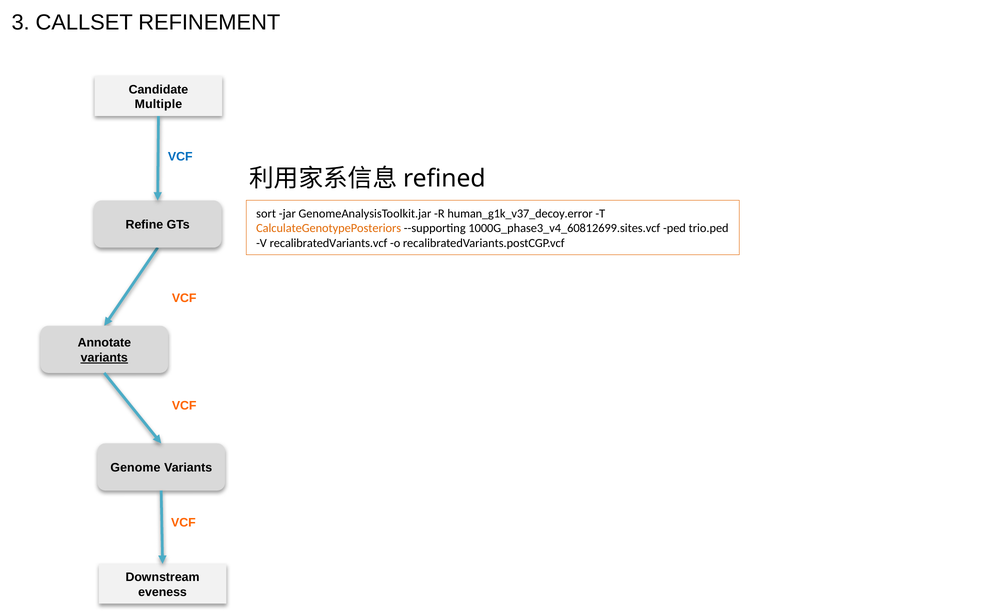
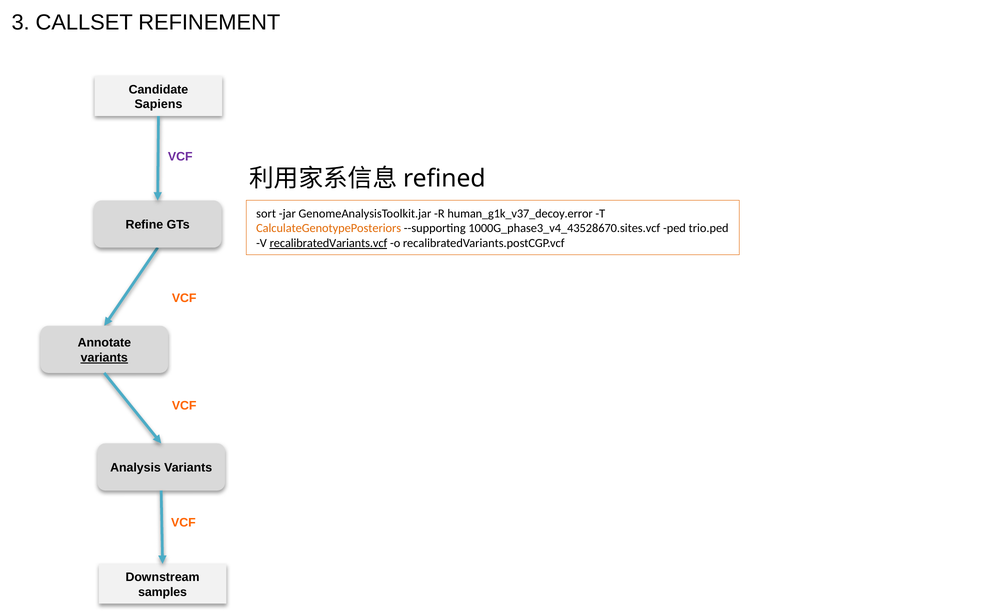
Multiple: Multiple -> Sapiens
VCF at (180, 157) colour: blue -> purple
1000G_phase3_v4_60812699.sites.vcf: 1000G_phase3_v4_60812699.sites.vcf -> 1000G_phase3_v4_43528670.sites.vcf
recalibratedVariants.vcf underline: none -> present
Genome: Genome -> Analysis
eveness: eveness -> samples
